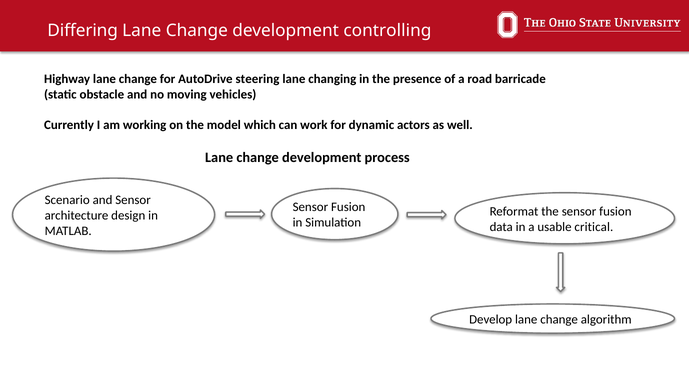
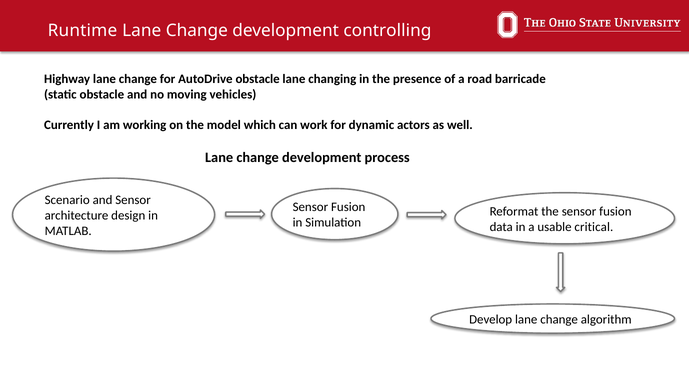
Differing: Differing -> Runtime
AutoDrive steering: steering -> obstacle
